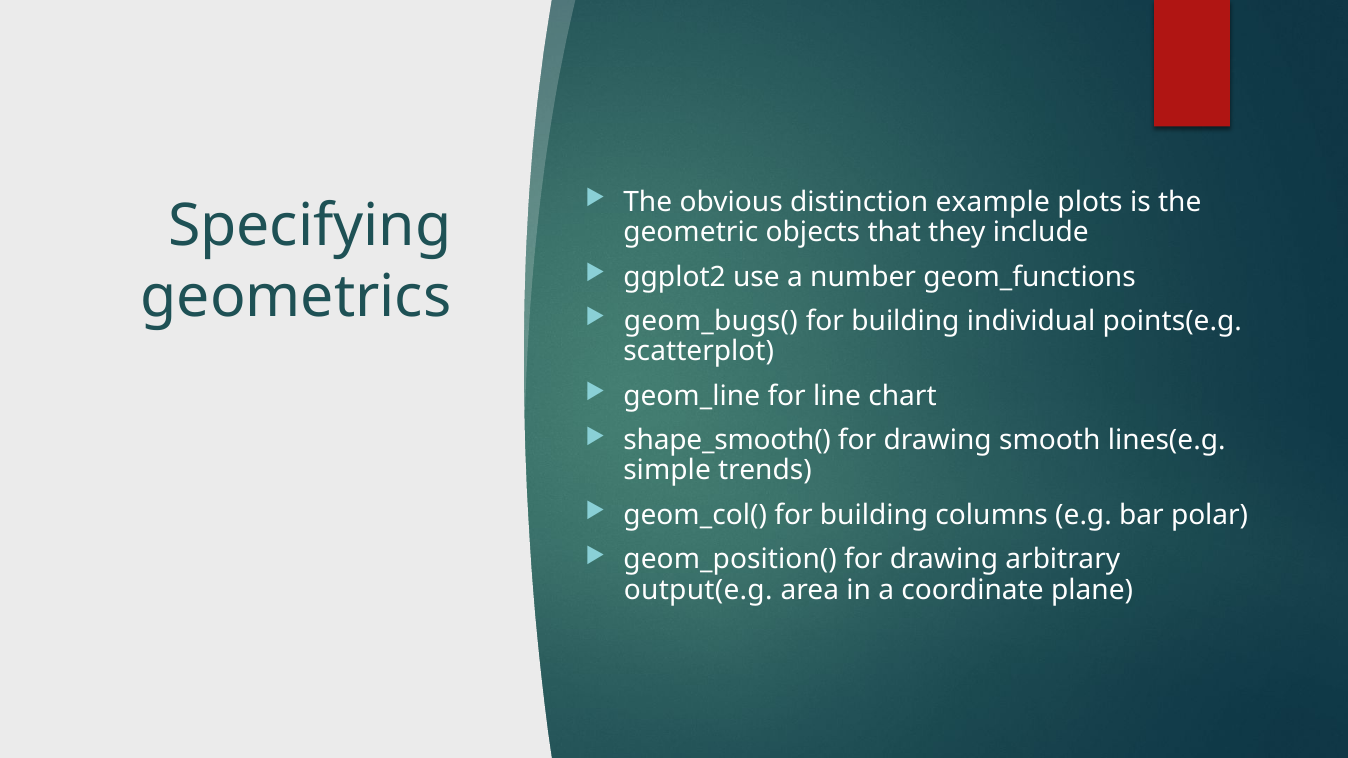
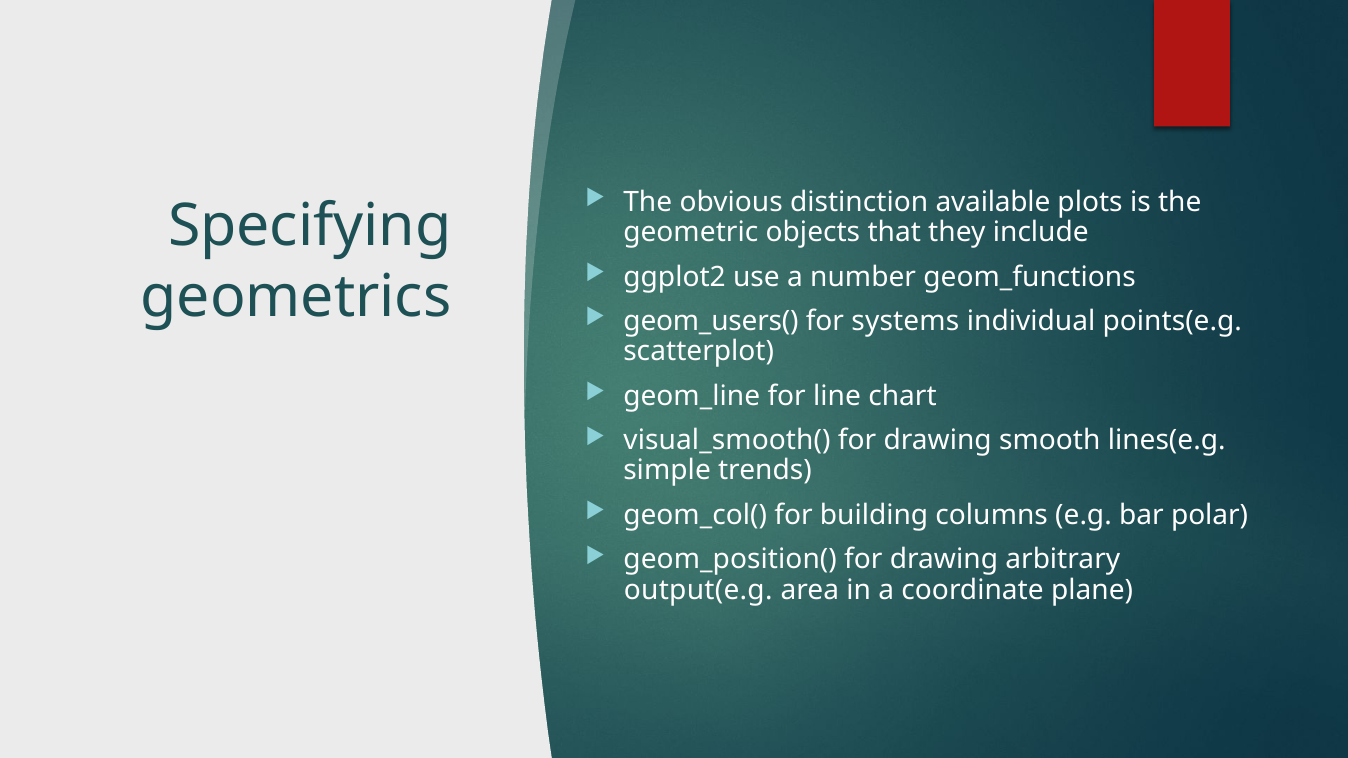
example: example -> available
geom_bugs(: geom_bugs( -> geom_users(
building at (905, 321): building -> systems
shape_smooth(: shape_smooth( -> visual_smooth(
